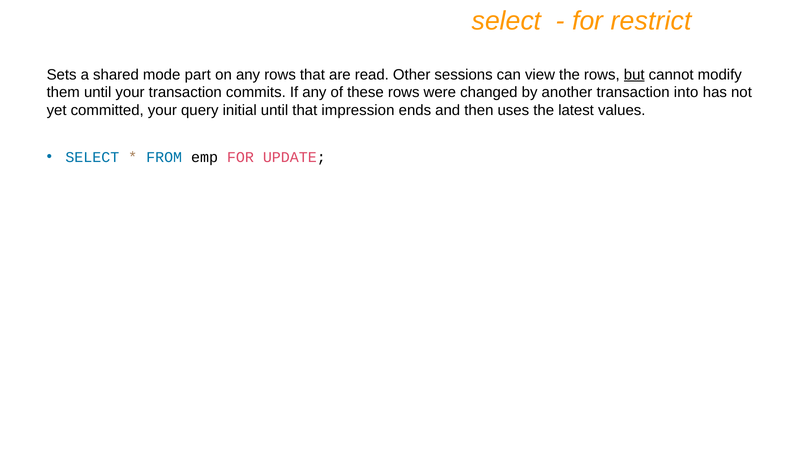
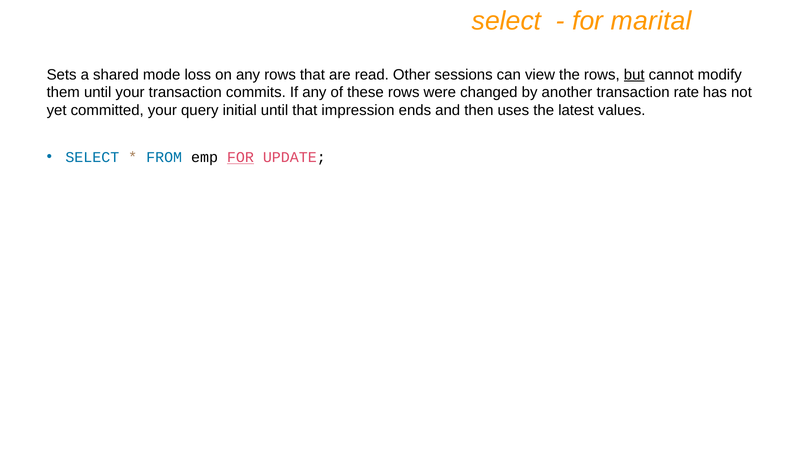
restrict: restrict -> marital
part: part -> loss
into: into -> rate
FOR at (240, 157) underline: none -> present
